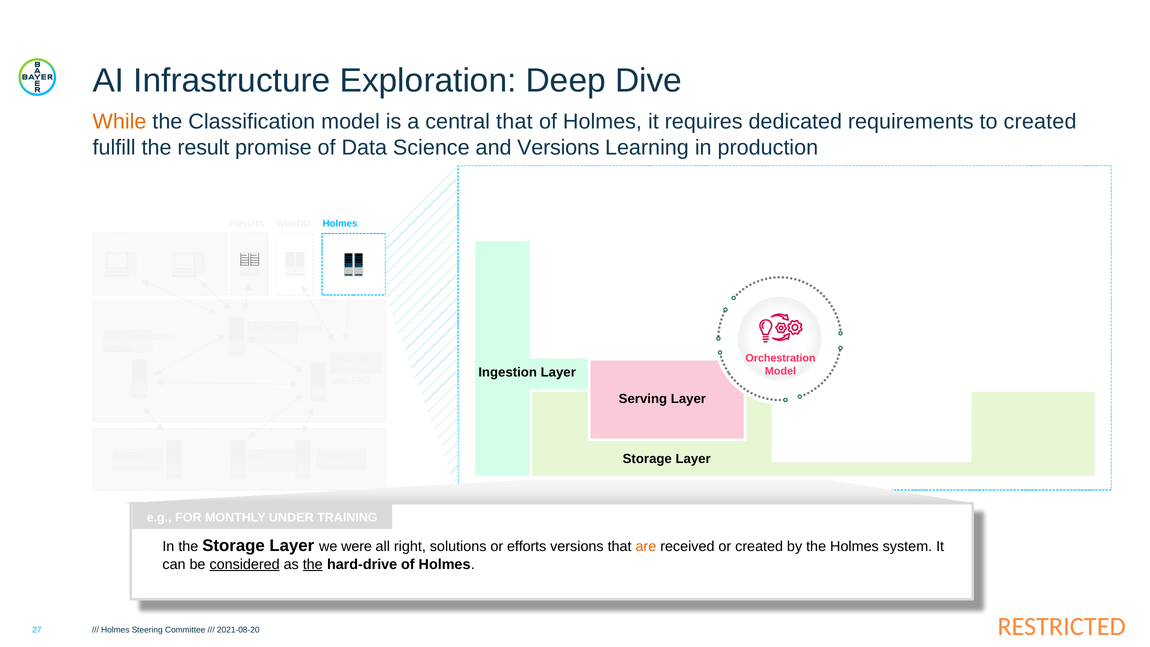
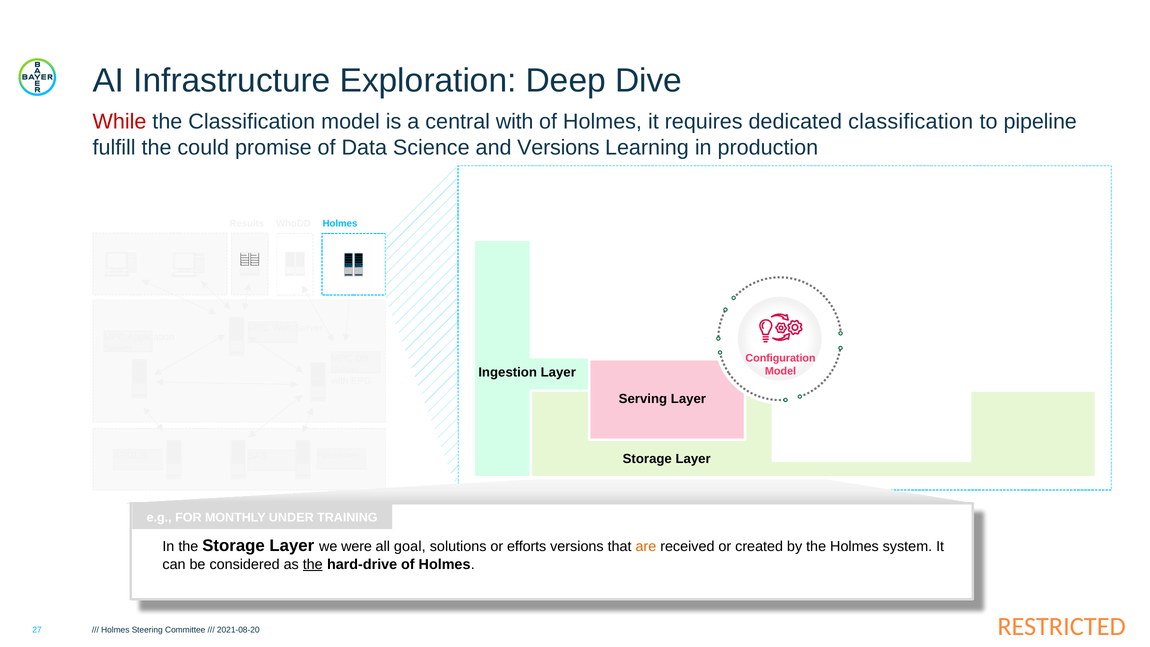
While colour: orange -> red
central that: that -> with
dedicated requirements: requirements -> classification
to created: created -> pipeline
result: result -> could
Orchestration: Orchestration -> Configuration
right: right -> goal
considered underline: present -> none
